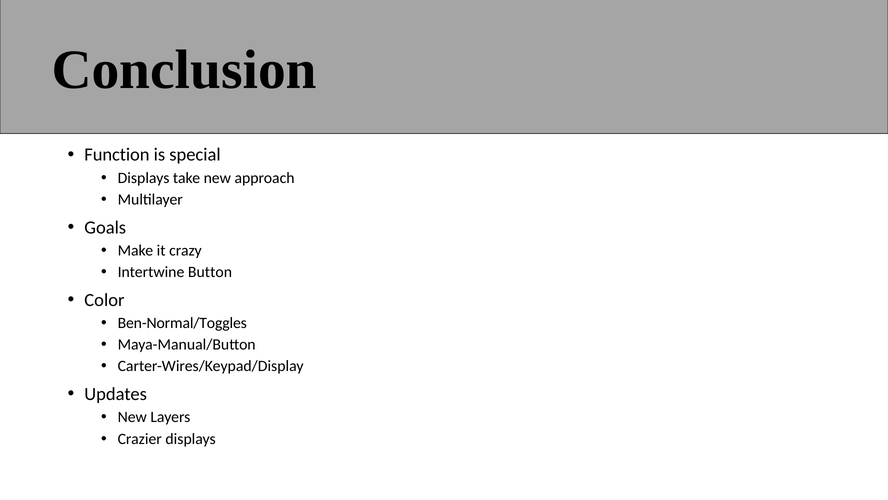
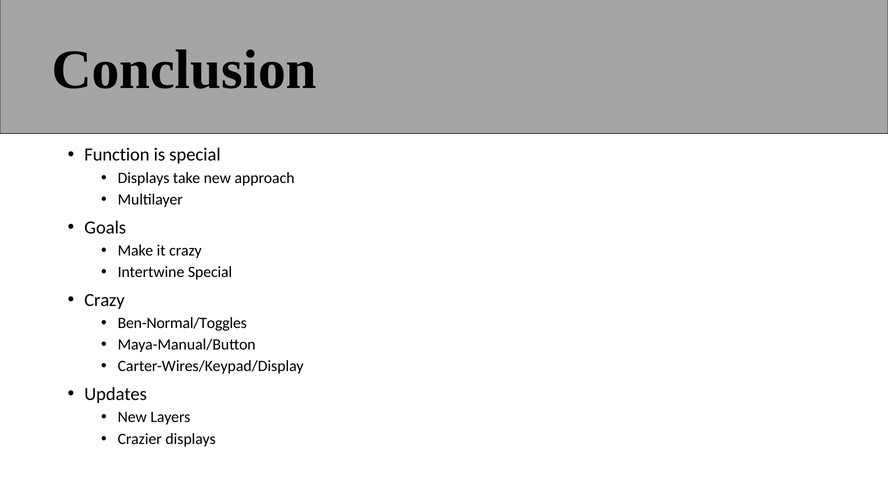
Intertwine Button: Button -> Special
Color at (104, 300): Color -> Crazy
